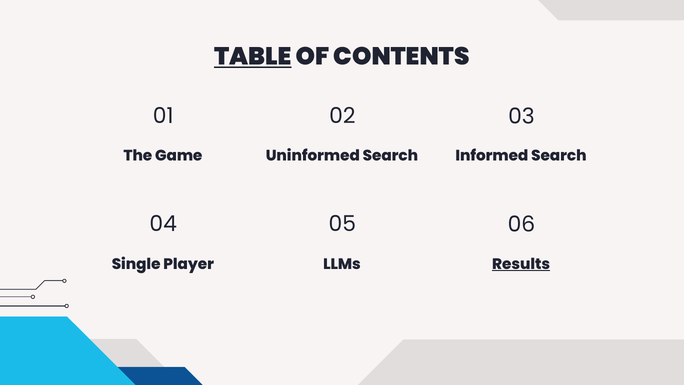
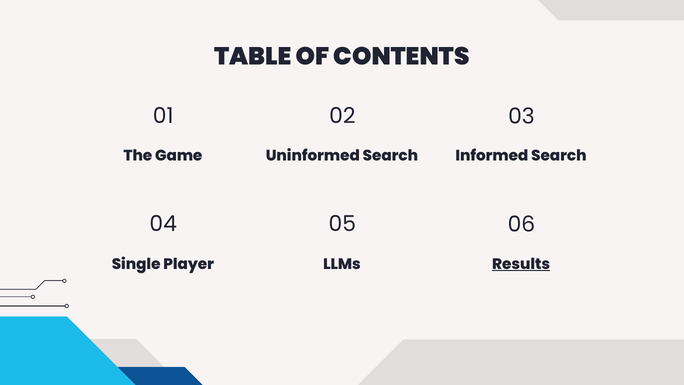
TABLE underline: present -> none
